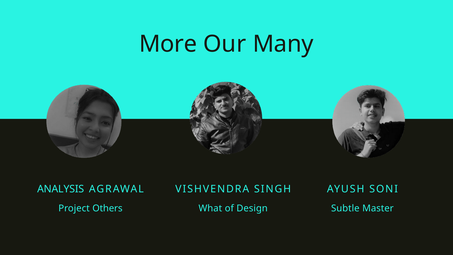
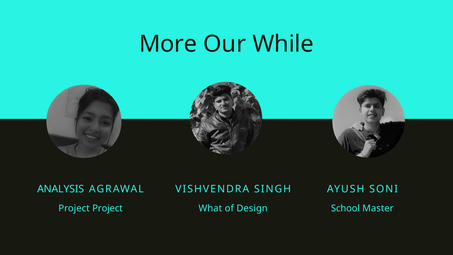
Many: Many -> While
Project Others: Others -> Project
Subtle: Subtle -> School
